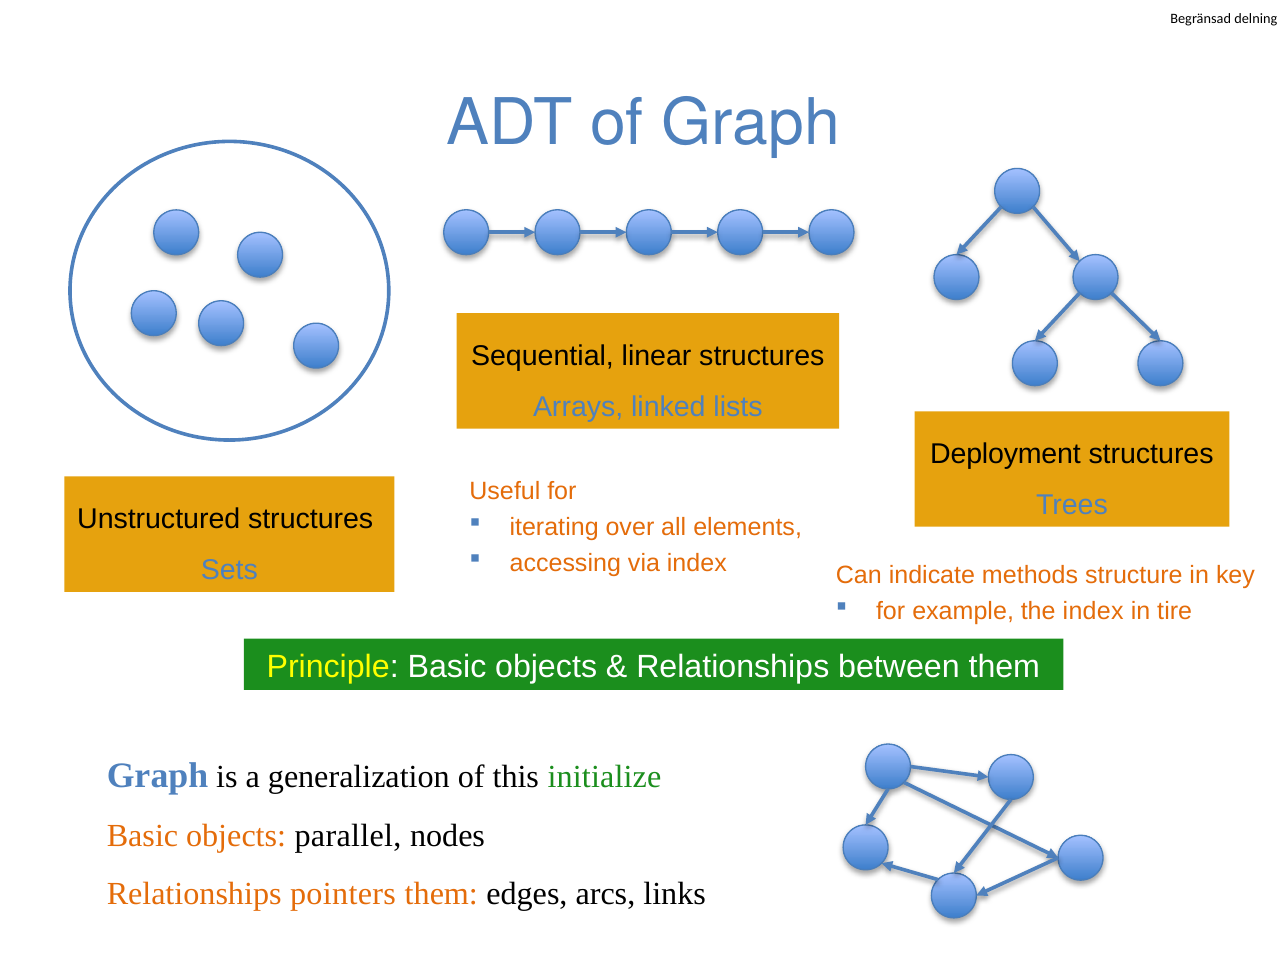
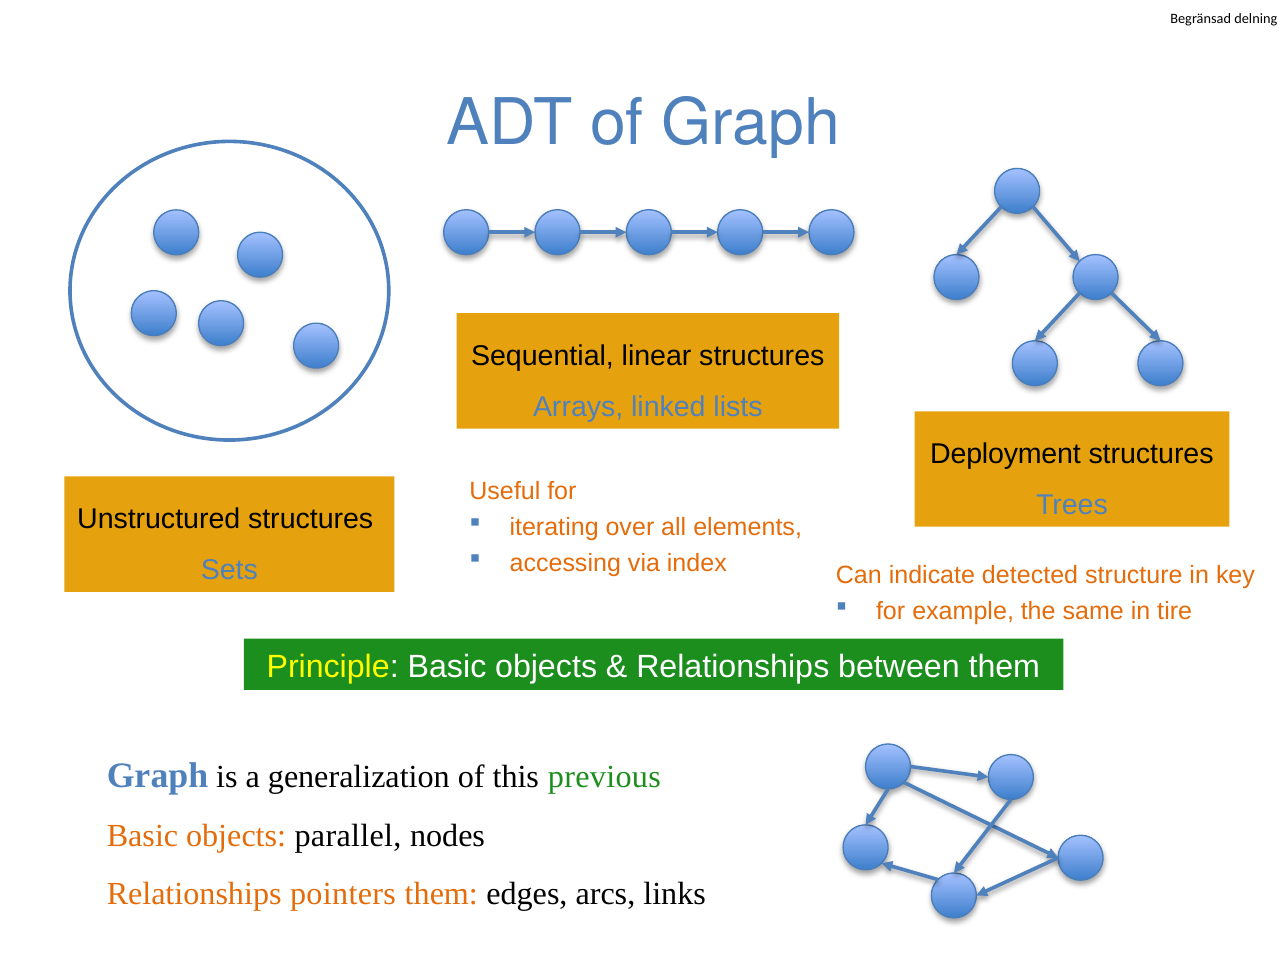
methods: methods -> detected
the index: index -> same
initialize: initialize -> previous
